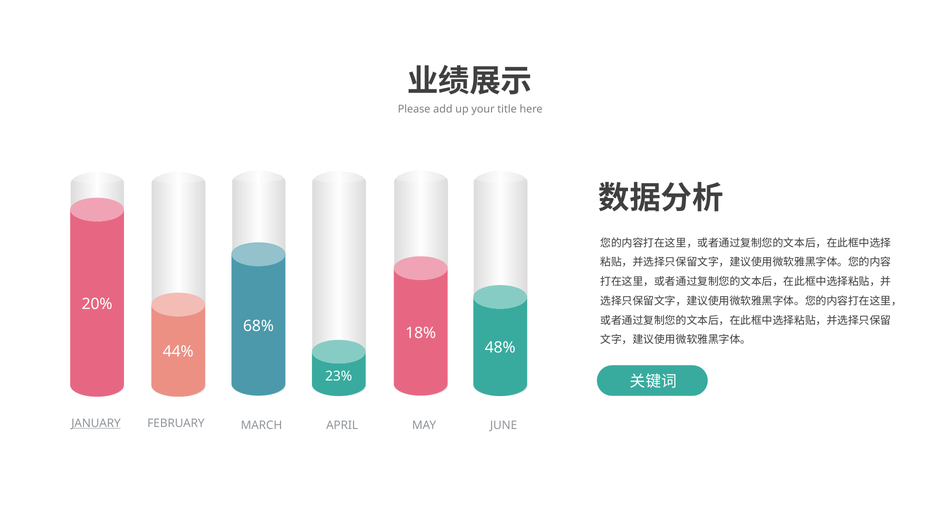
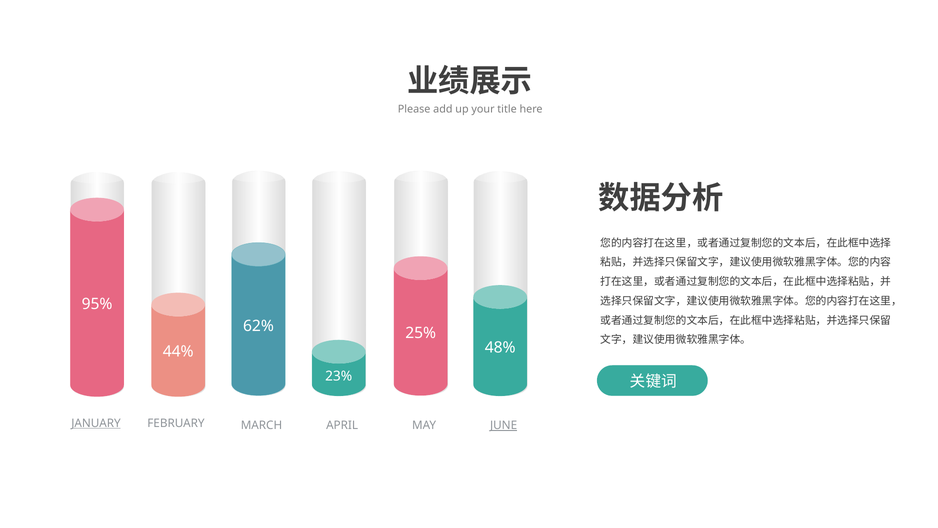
20%: 20% -> 95%
68%: 68% -> 62%
18%: 18% -> 25%
JUNE underline: none -> present
